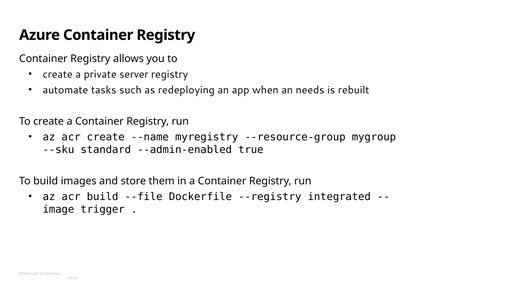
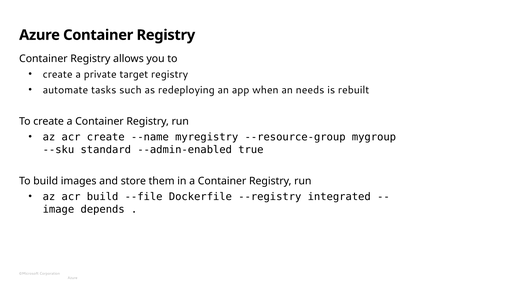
server: server -> target
trigger: trigger -> depends
